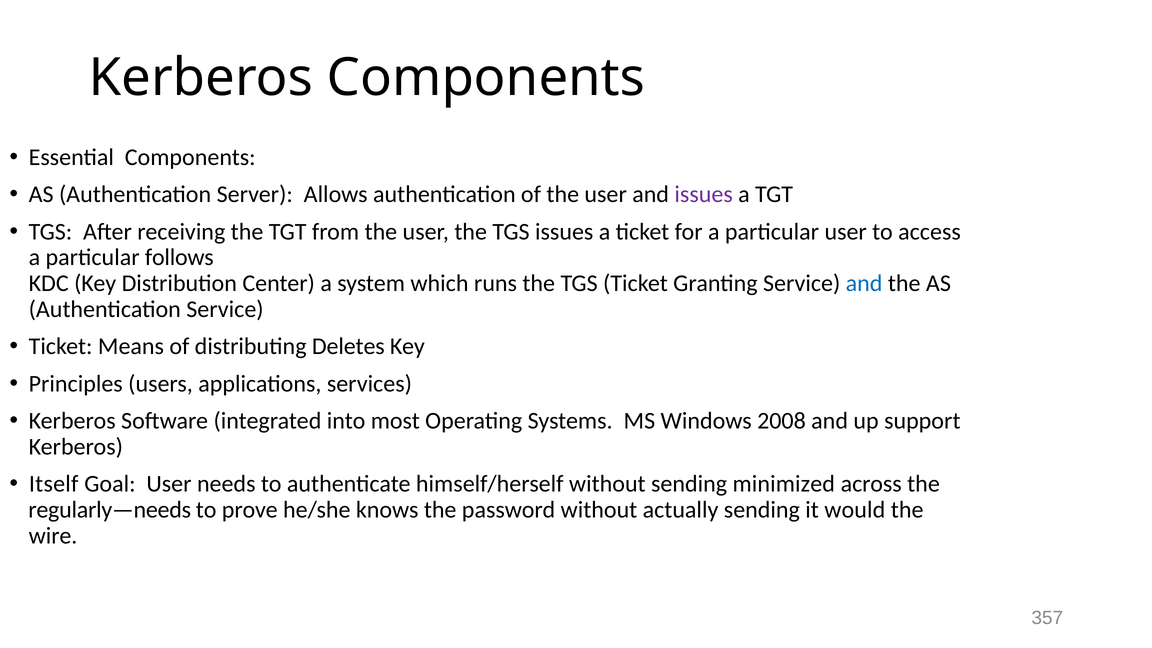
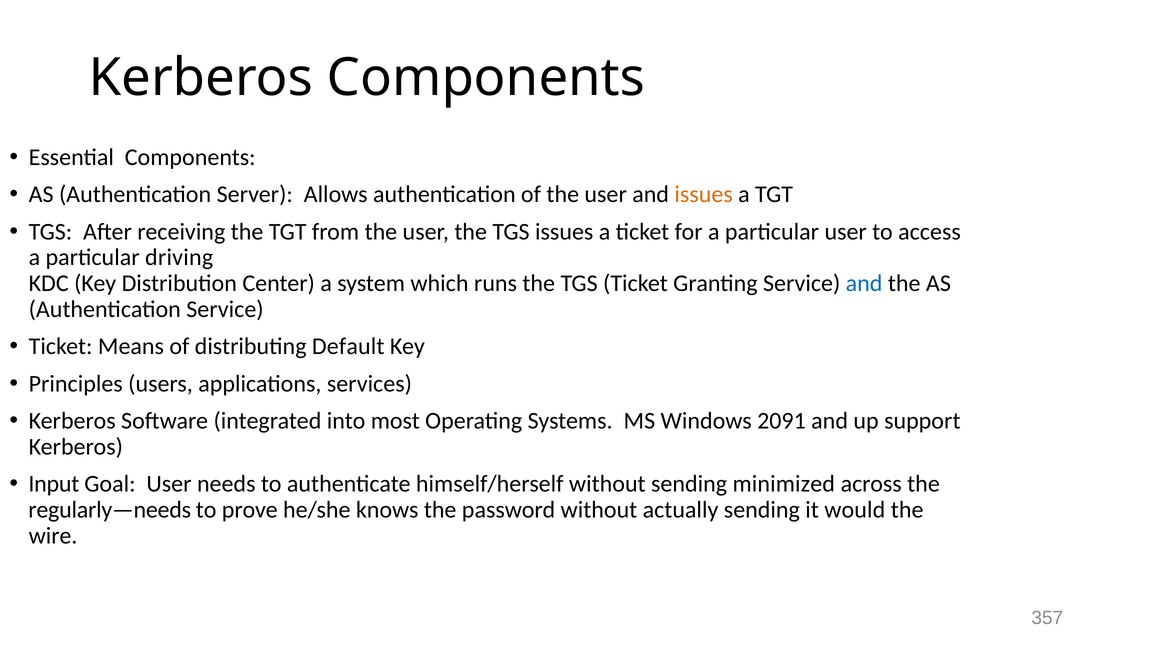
issues at (704, 195) colour: purple -> orange
follows: follows -> driving
Deletes: Deletes -> Default
2008: 2008 -> 2091
Itself: Itself -> Input
